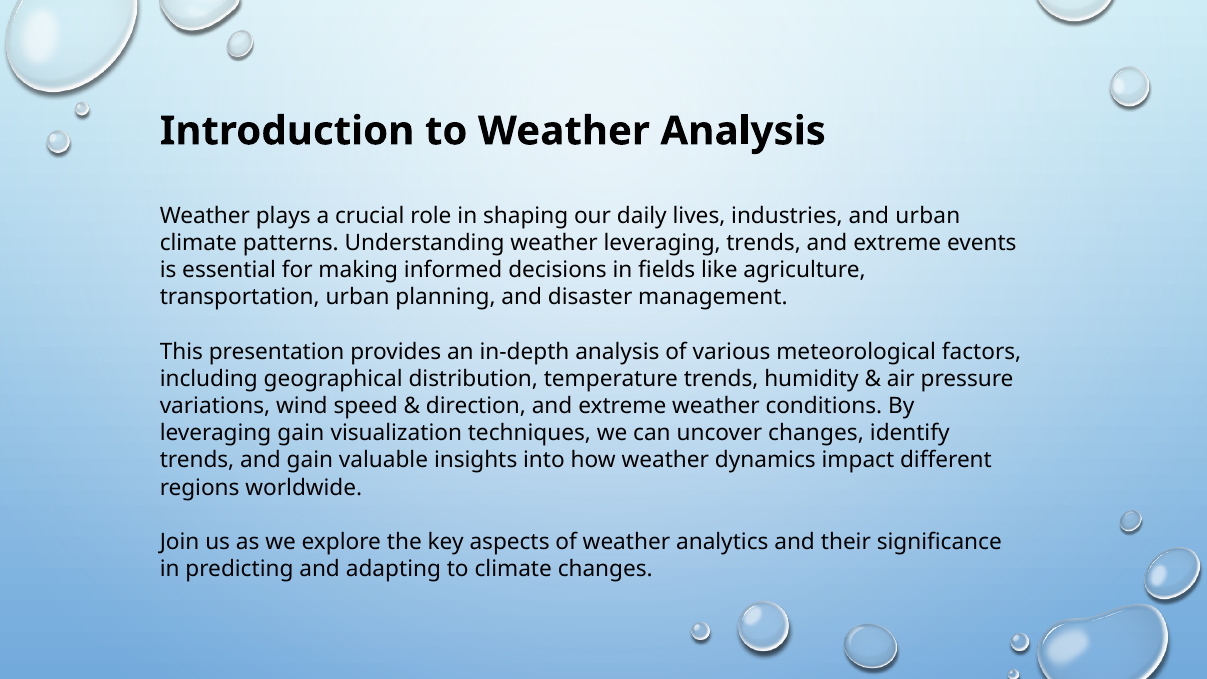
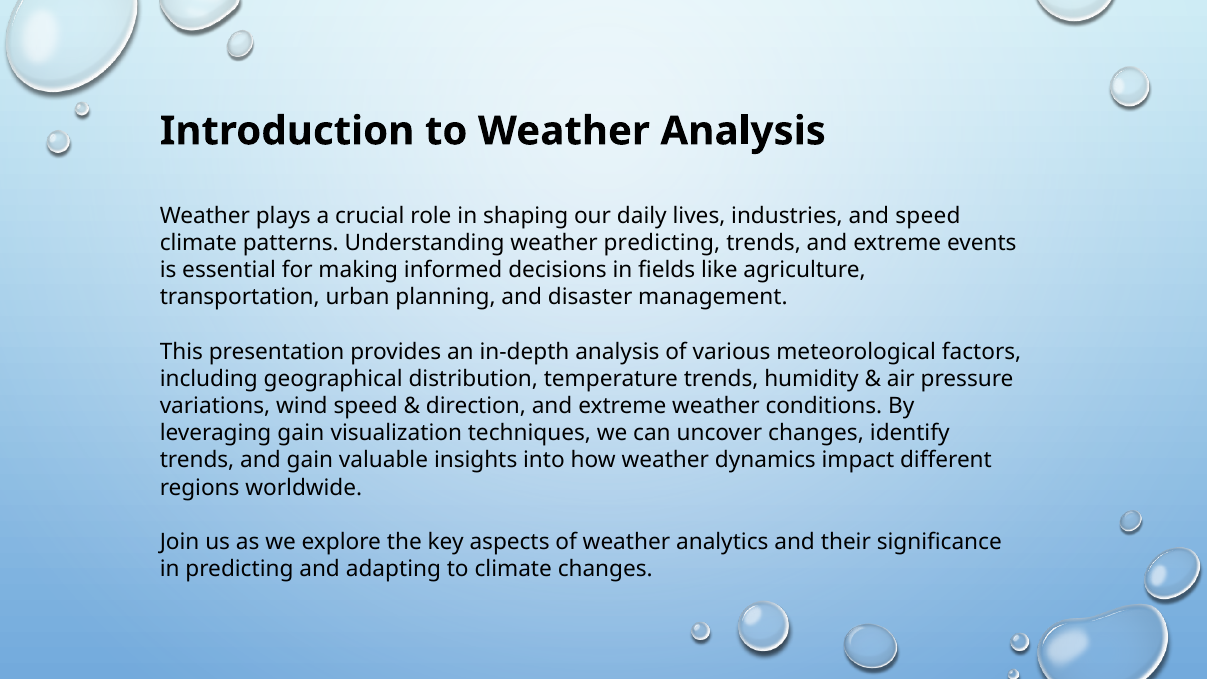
and urban: urban -> speed
weather leveraging: leveraging -> predicting
